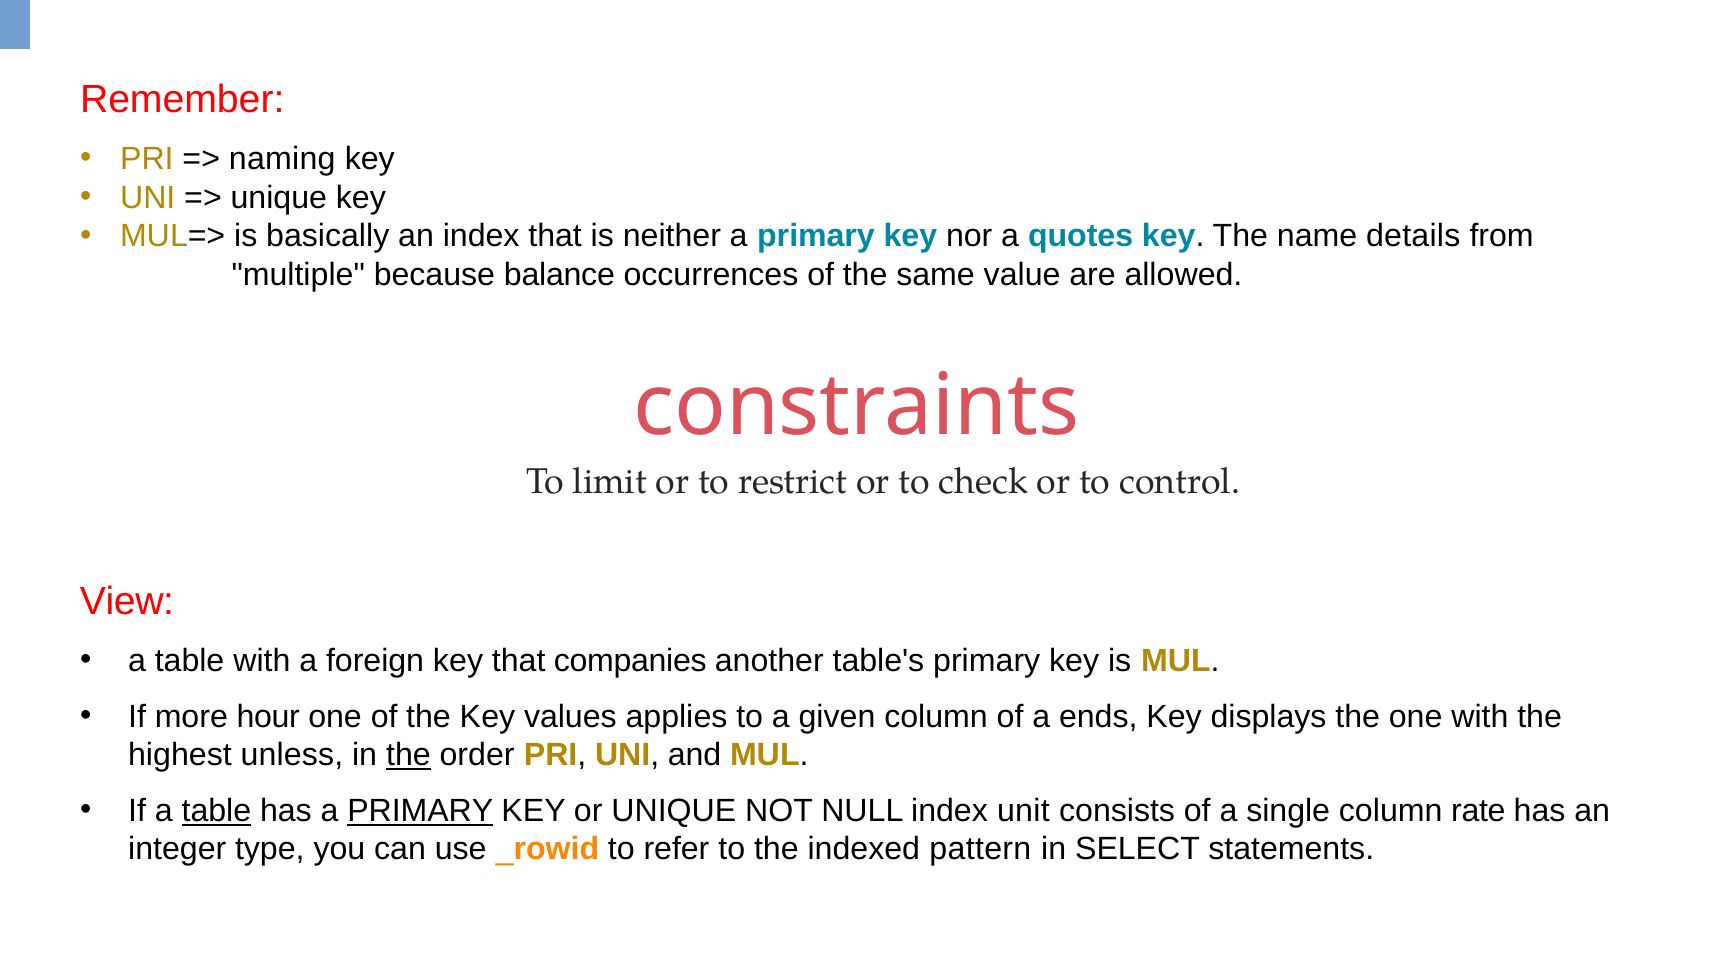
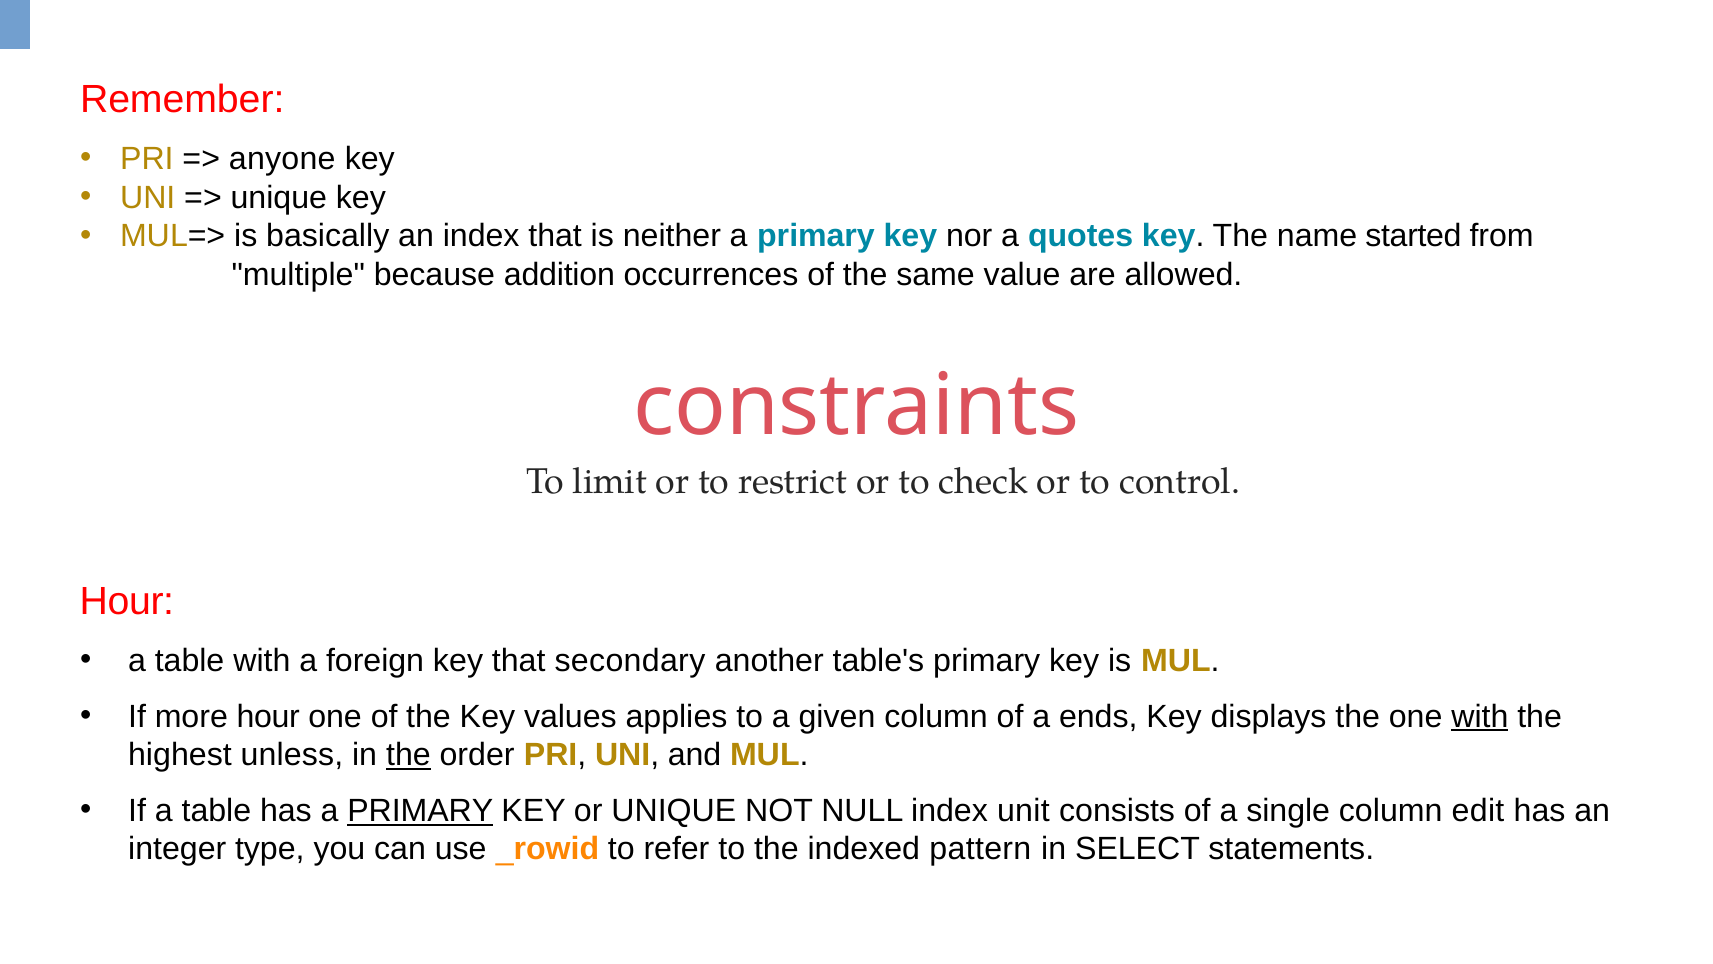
naming: naming -> anyone
details: details -> started
balance: balance -> addition
View at (127, 601): View -> Hour
companies: companies -> secondary
with at (1480, 716) underline: none -> present
table at (216, 810) underline: present -> none
rate: rate -> edit
